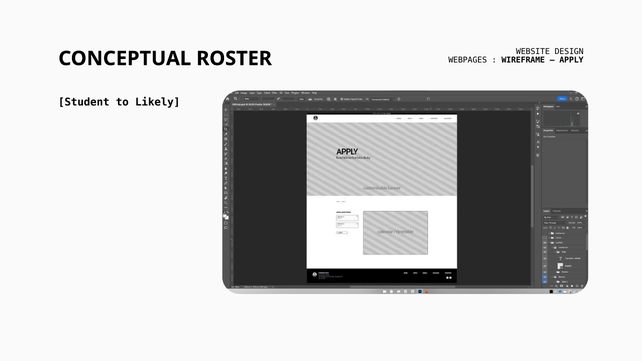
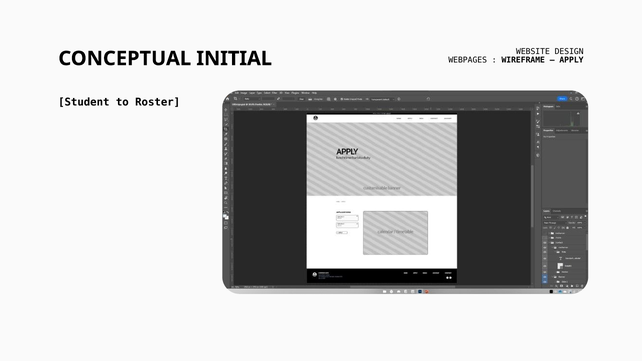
ROSTER: ROSTER -> INITIAL
Likely: Likely -> Roster
